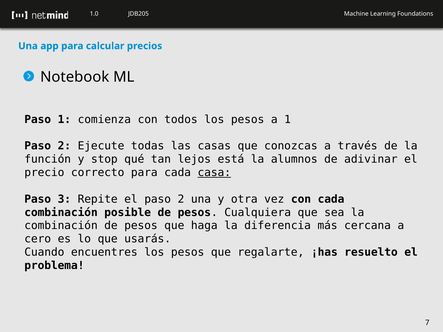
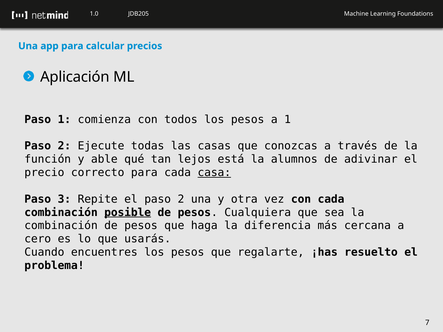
Notebook: Notebook -> Aplicación
stop: stop -> able
posible underline: none -> present
